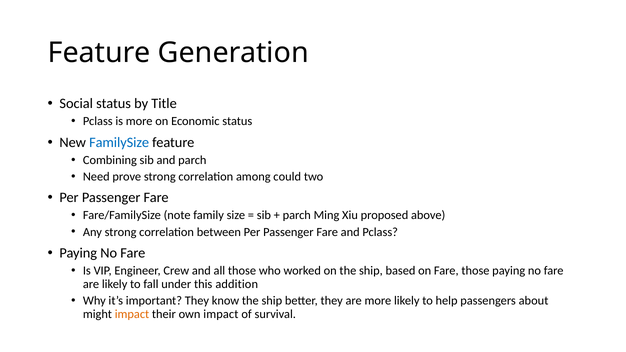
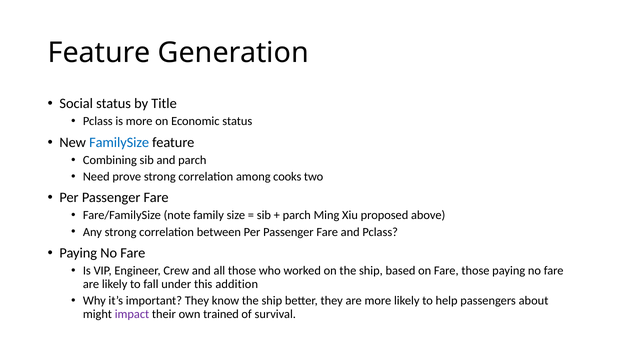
could: could -> cooks
impact at (132, 314) colour: orange -> purple
own impact: impact -> trained
